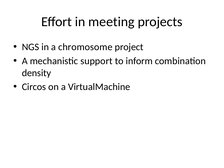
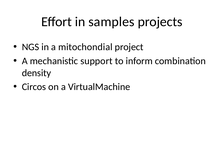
meeting: meeting -> samples
chromosome: chromosome -> mitochondial
